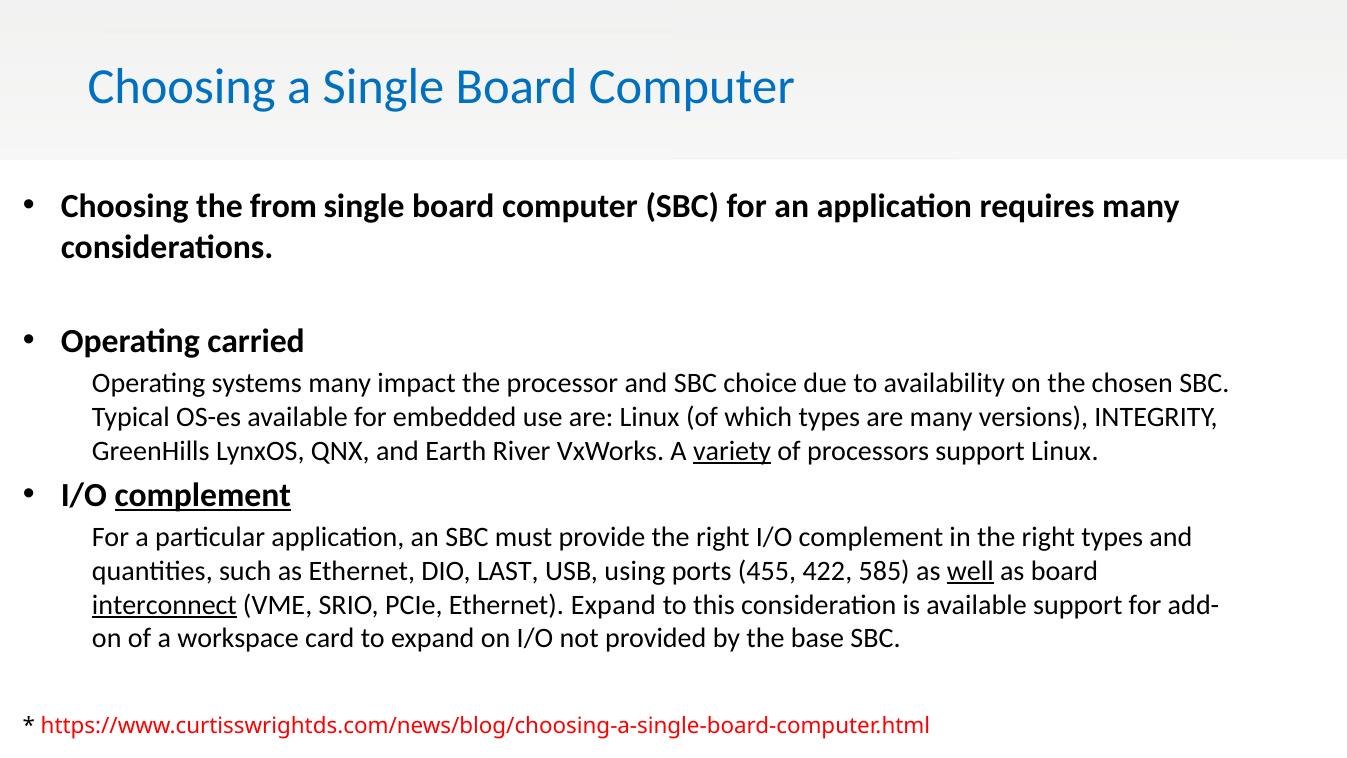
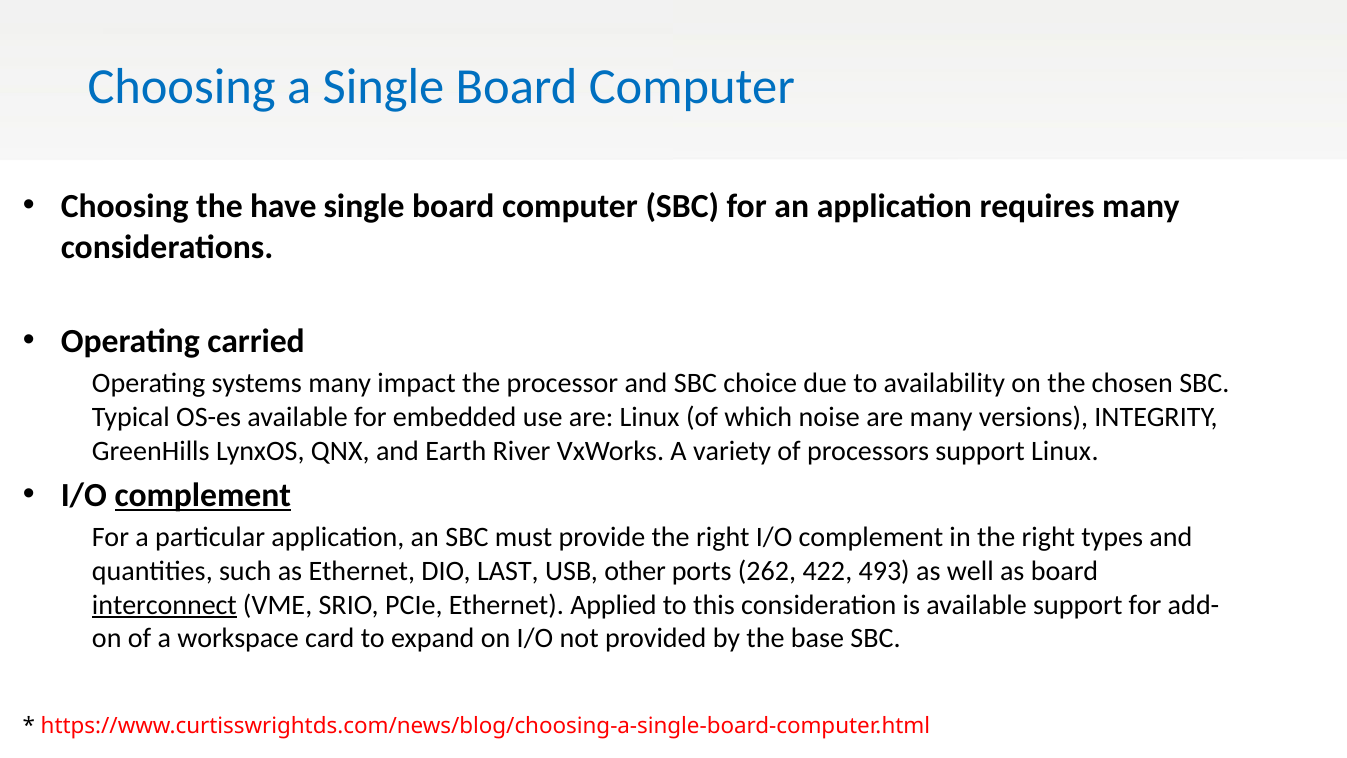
from: from -> have
which types: types -> noise
variety underline: present -> none
using: using -> other
455: 455 -> 262
585: 585 -> 493
well underline: present -> none
Ethernet Expand: Expand -> Applied
